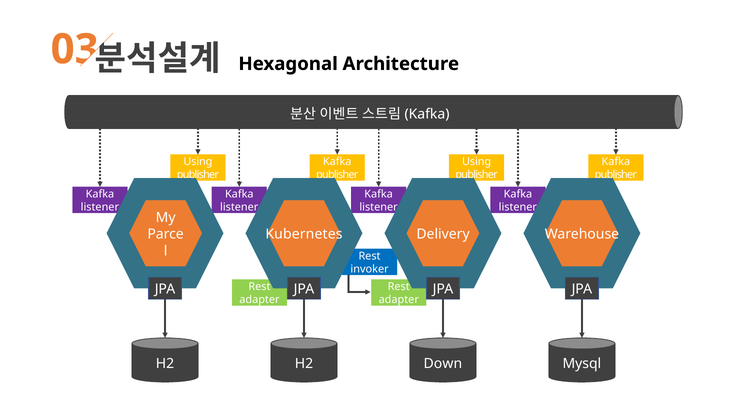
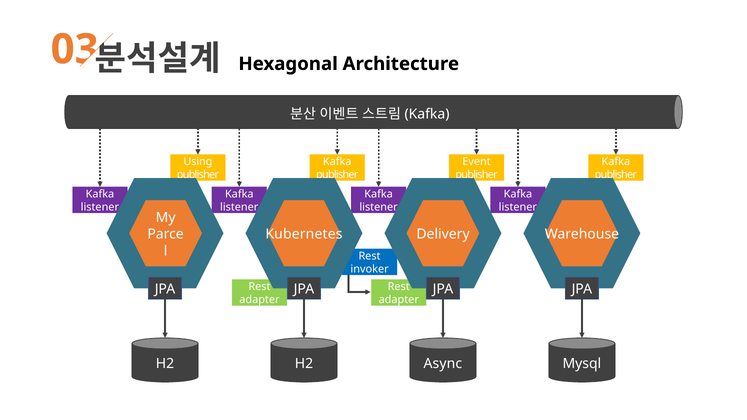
Using at (477, 162): Using -> Event
Down: Down -> Async
